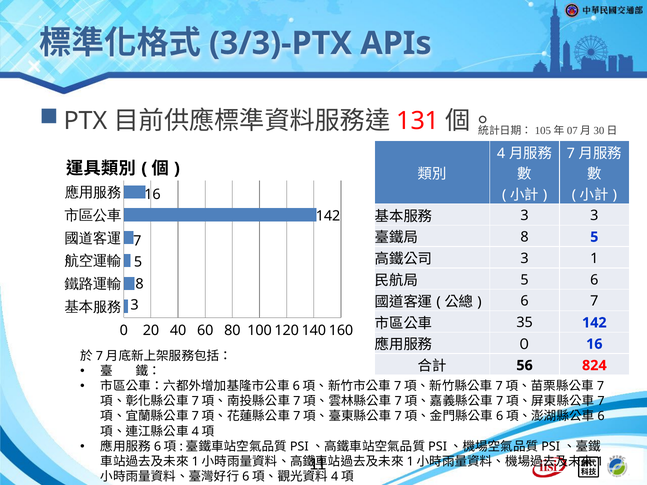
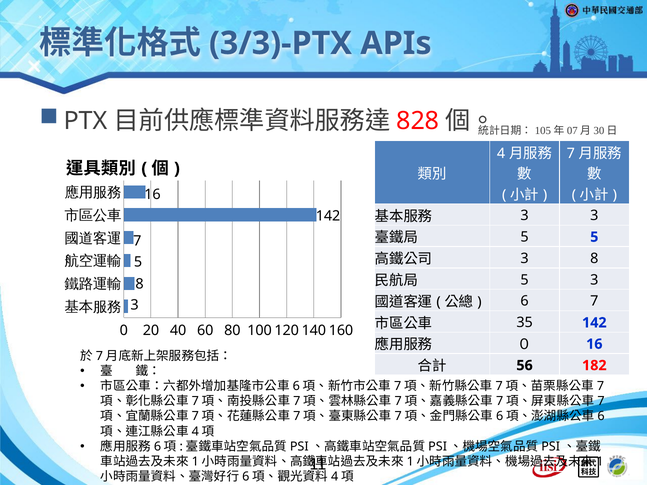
131: 131 -> 828
8 at (525, 237): 8 -> 5
1 at (594, 259): 1 -> 8
5 6: 6 -> 3
824: 824 -> 182
